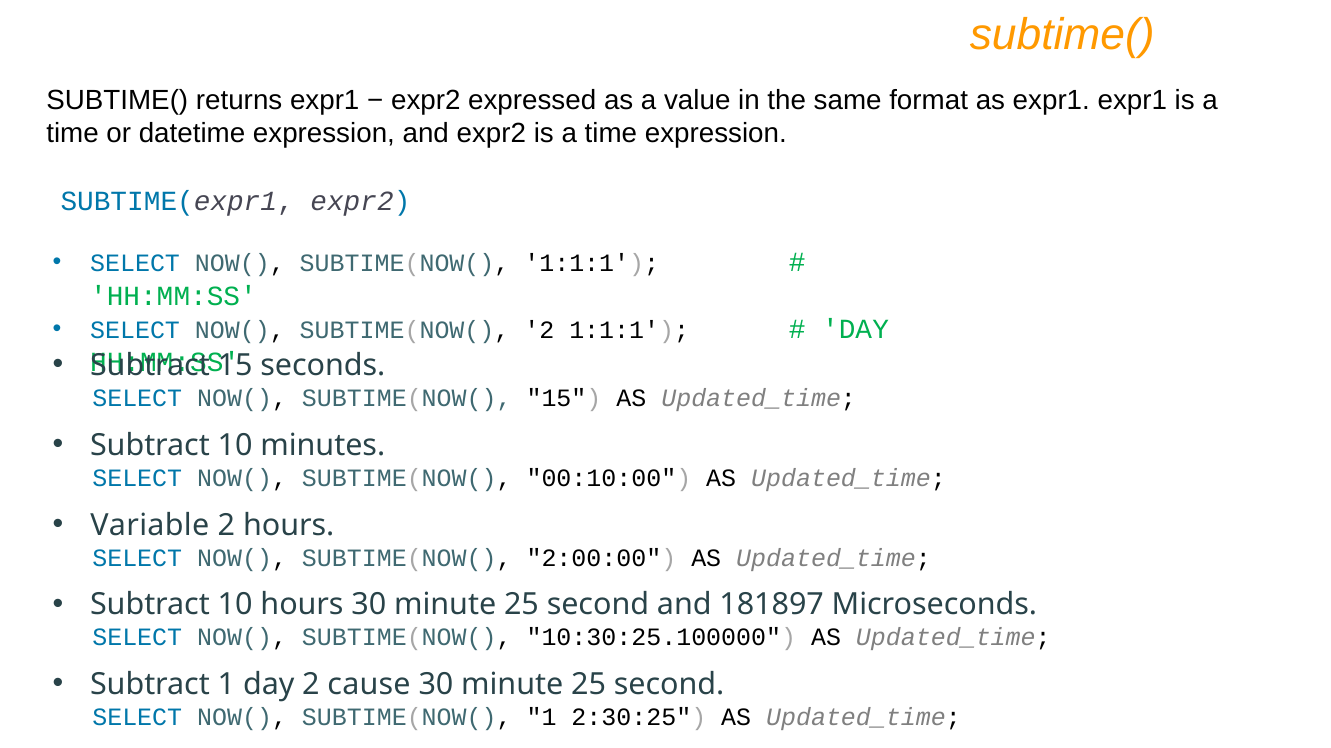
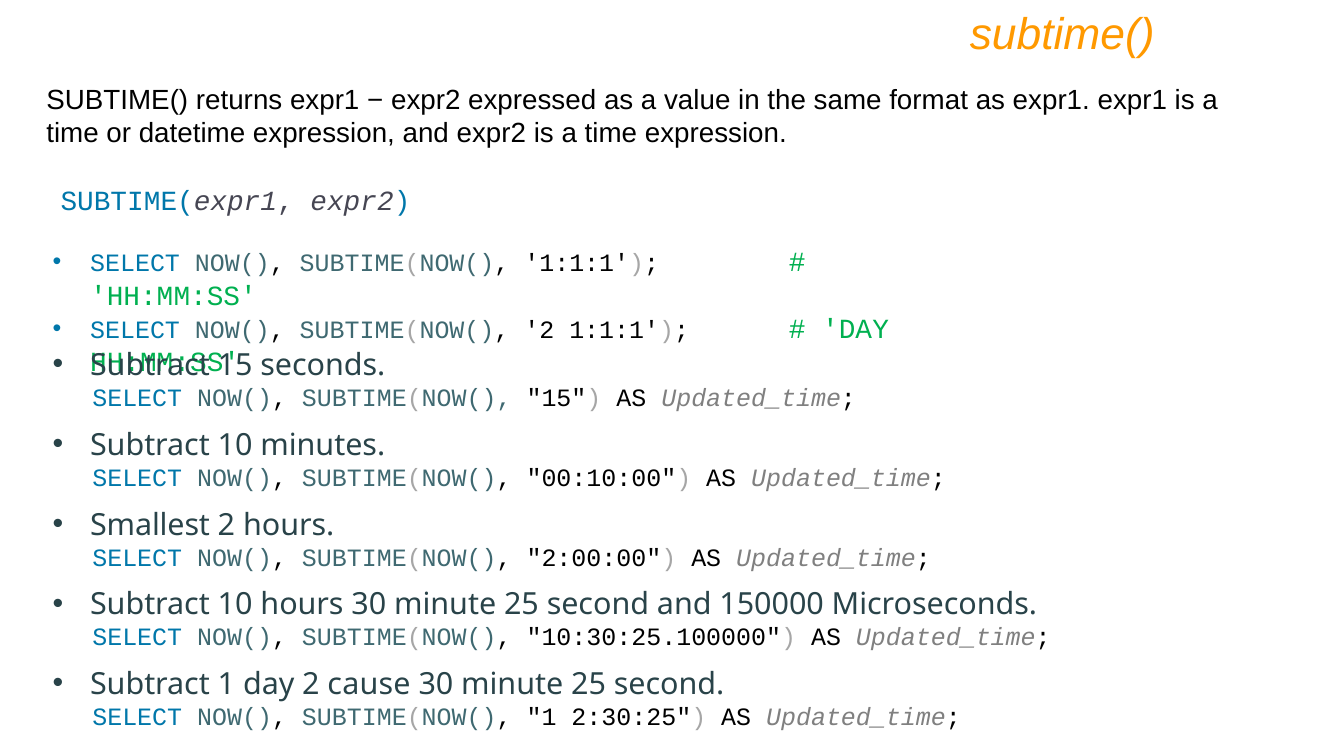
Variable: Variable -> Smallest
181897: 181897 -> 150000
